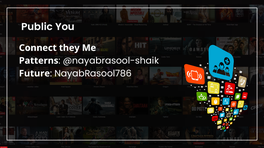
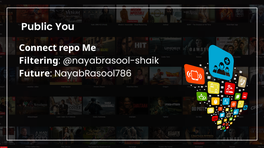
they: they -> repo
Patterns: Patterns -> Filtering
